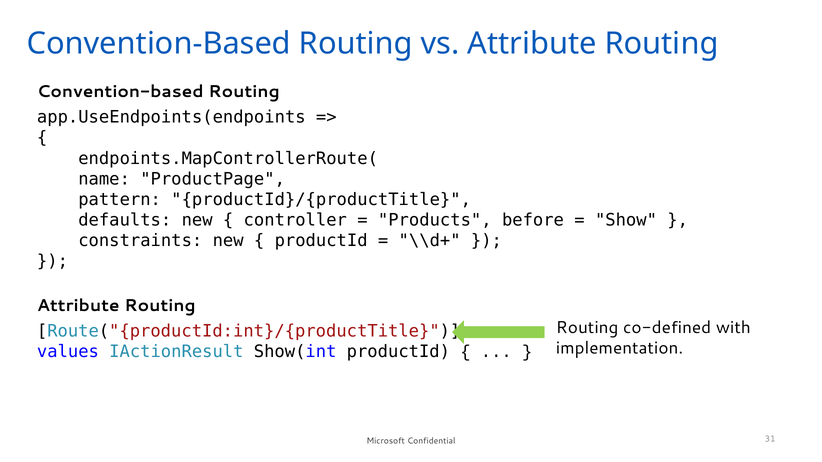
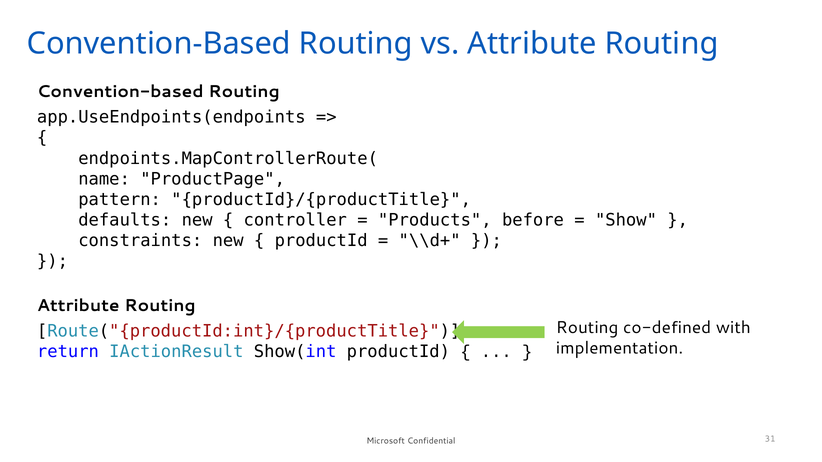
values: values -> return
